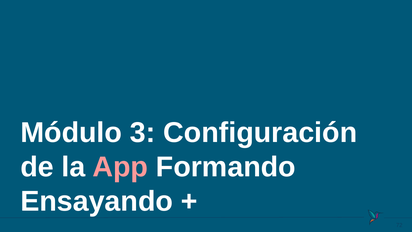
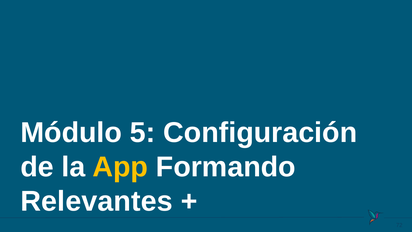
3: 3 -> 5
App colour: pink -> yellow
Ensayando: Ensayando -> Relevantes
